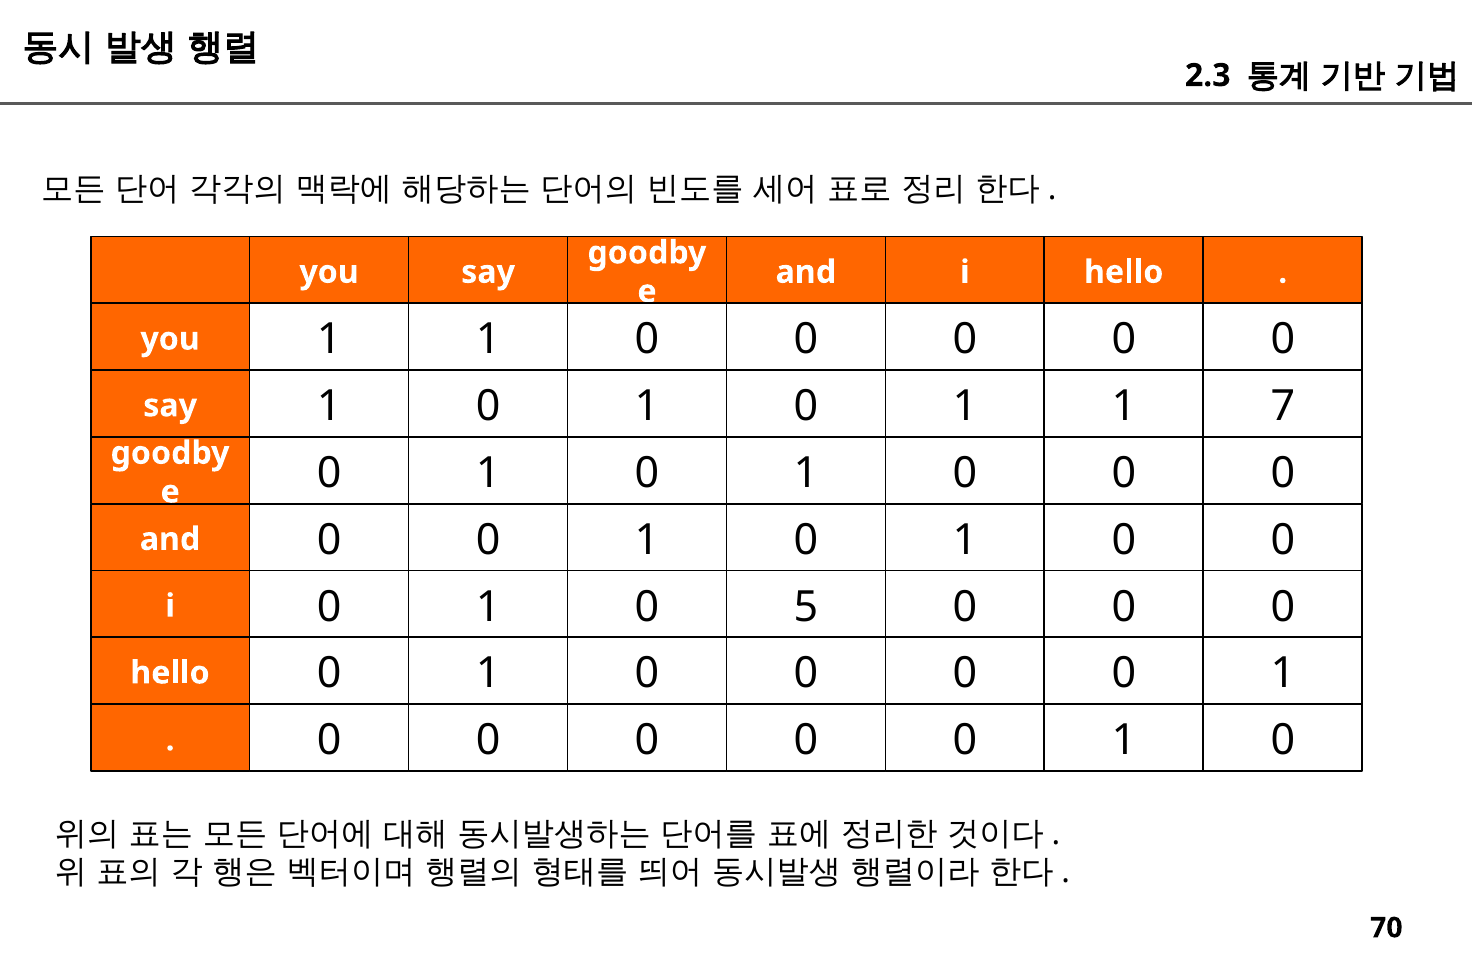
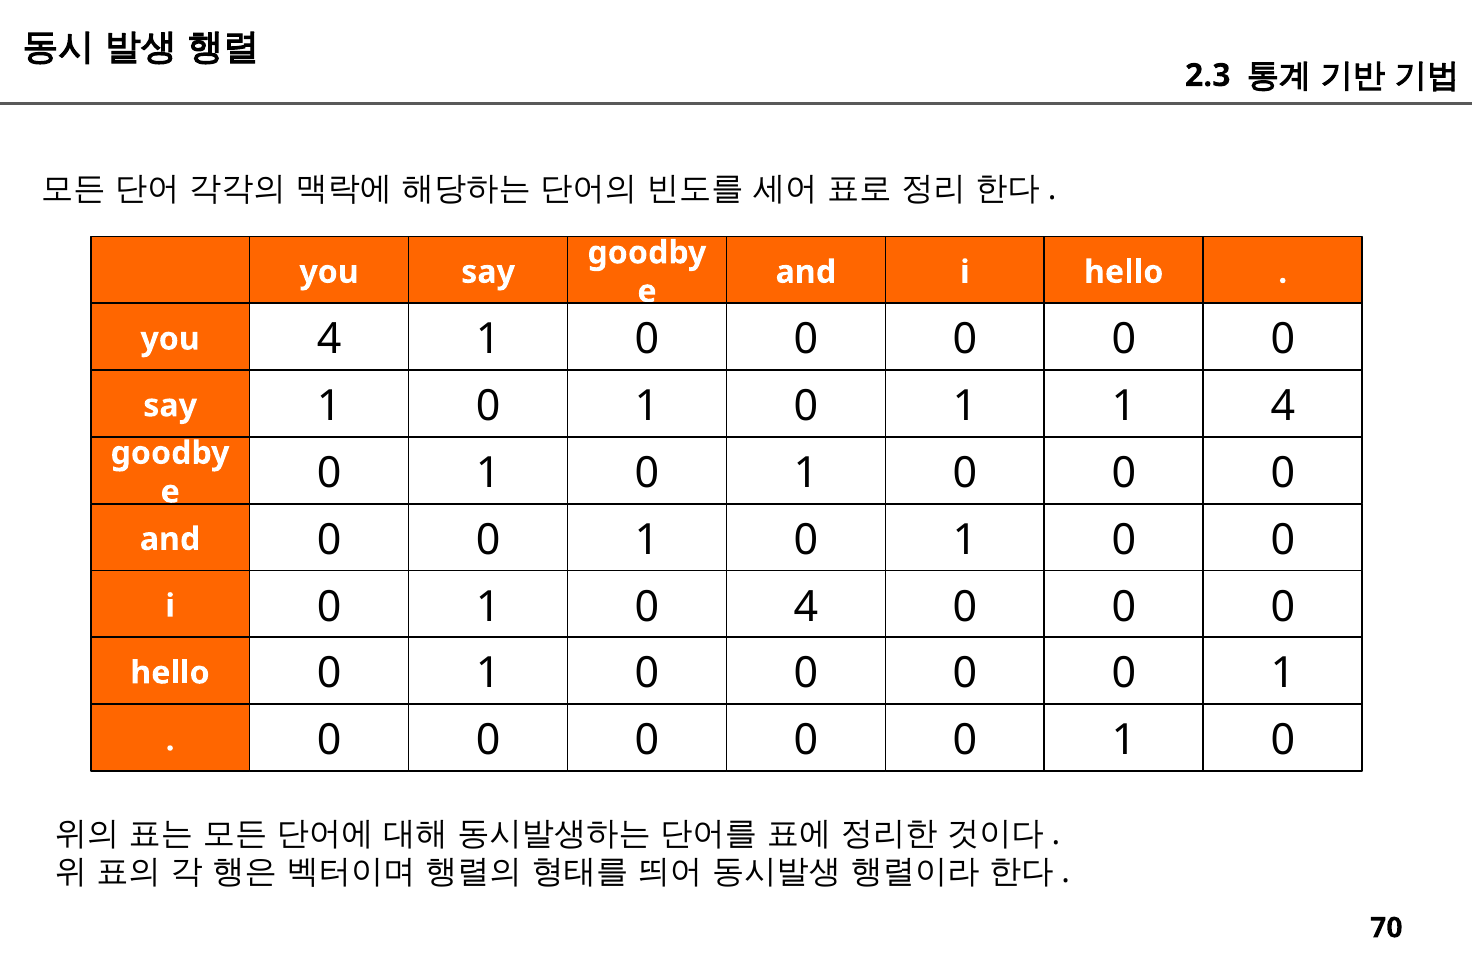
you 1: 1 -> 4
1 7: 7 -> 4
0 5: 5 -> 4
